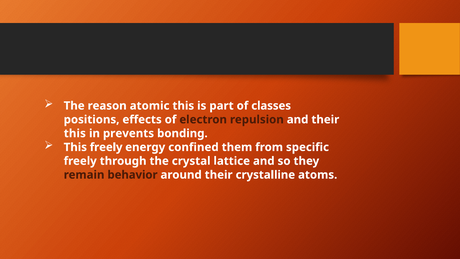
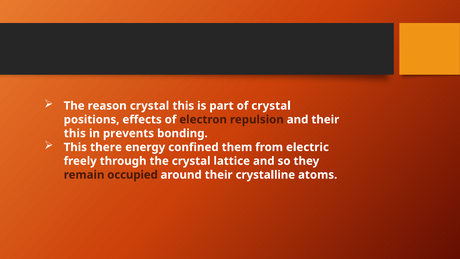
reason atomic: atomic -> crystal
of classes: classes -> crystal
This freely: freely -> there
specific: specific -> electric
behavior: behavior -> occupied
